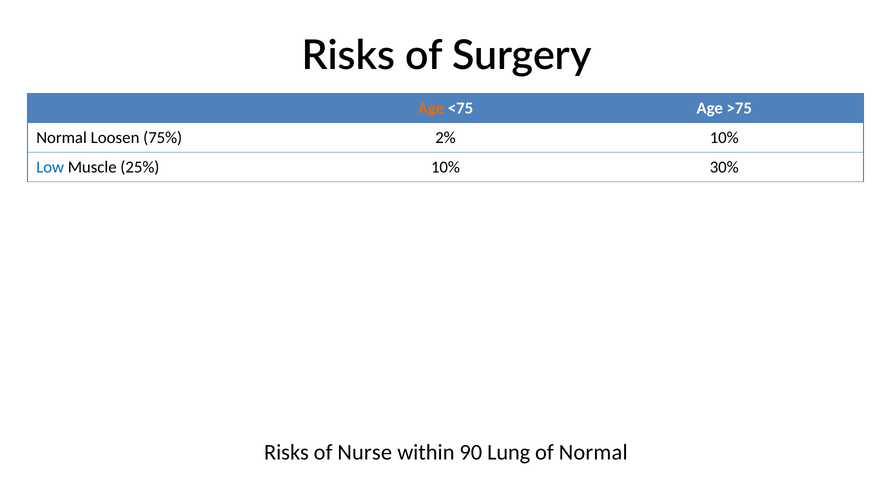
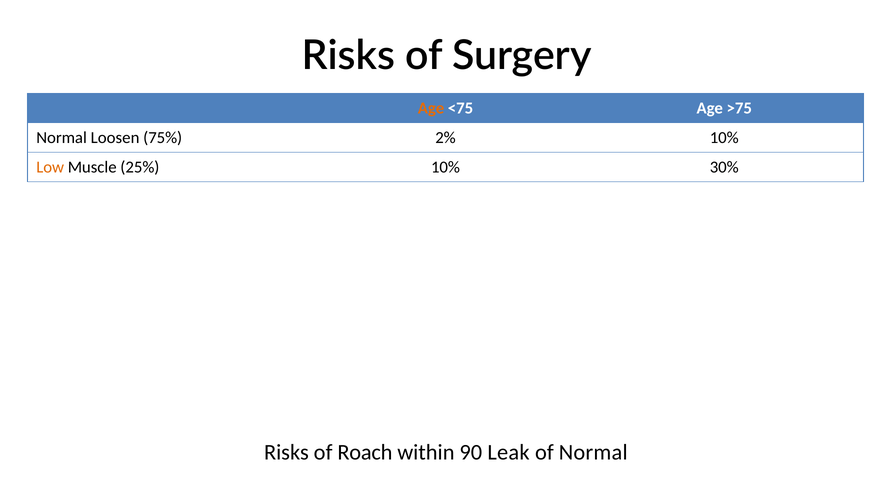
Low colour: blue -> orange
Nurse: Nurse -> Roach
Lung: Lung -> Leak
